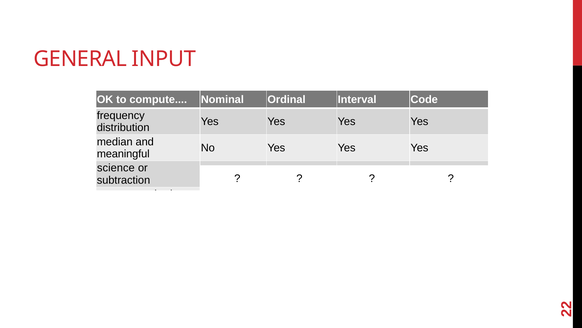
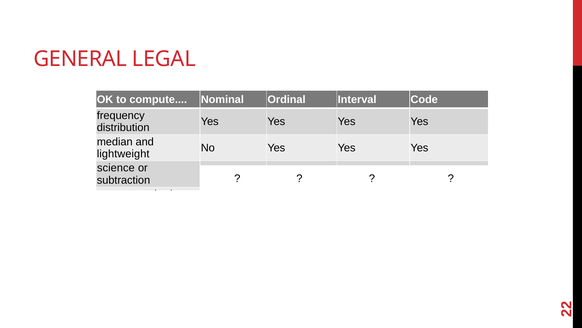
INPUT: INPUT -> LEGAL
meaningful: meaningful -> lightweight
